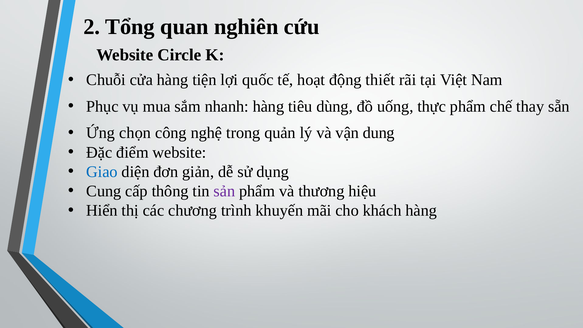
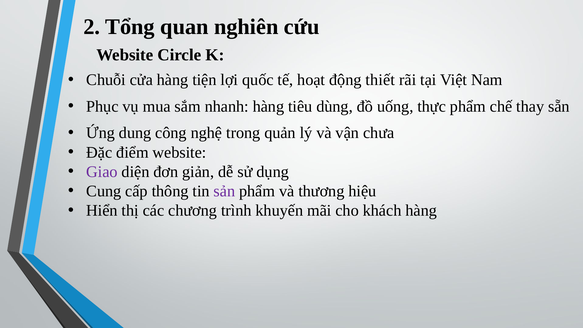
chọn: chọn -> dung
dung: dung -> chưa
Giao colour: blue -> purple
